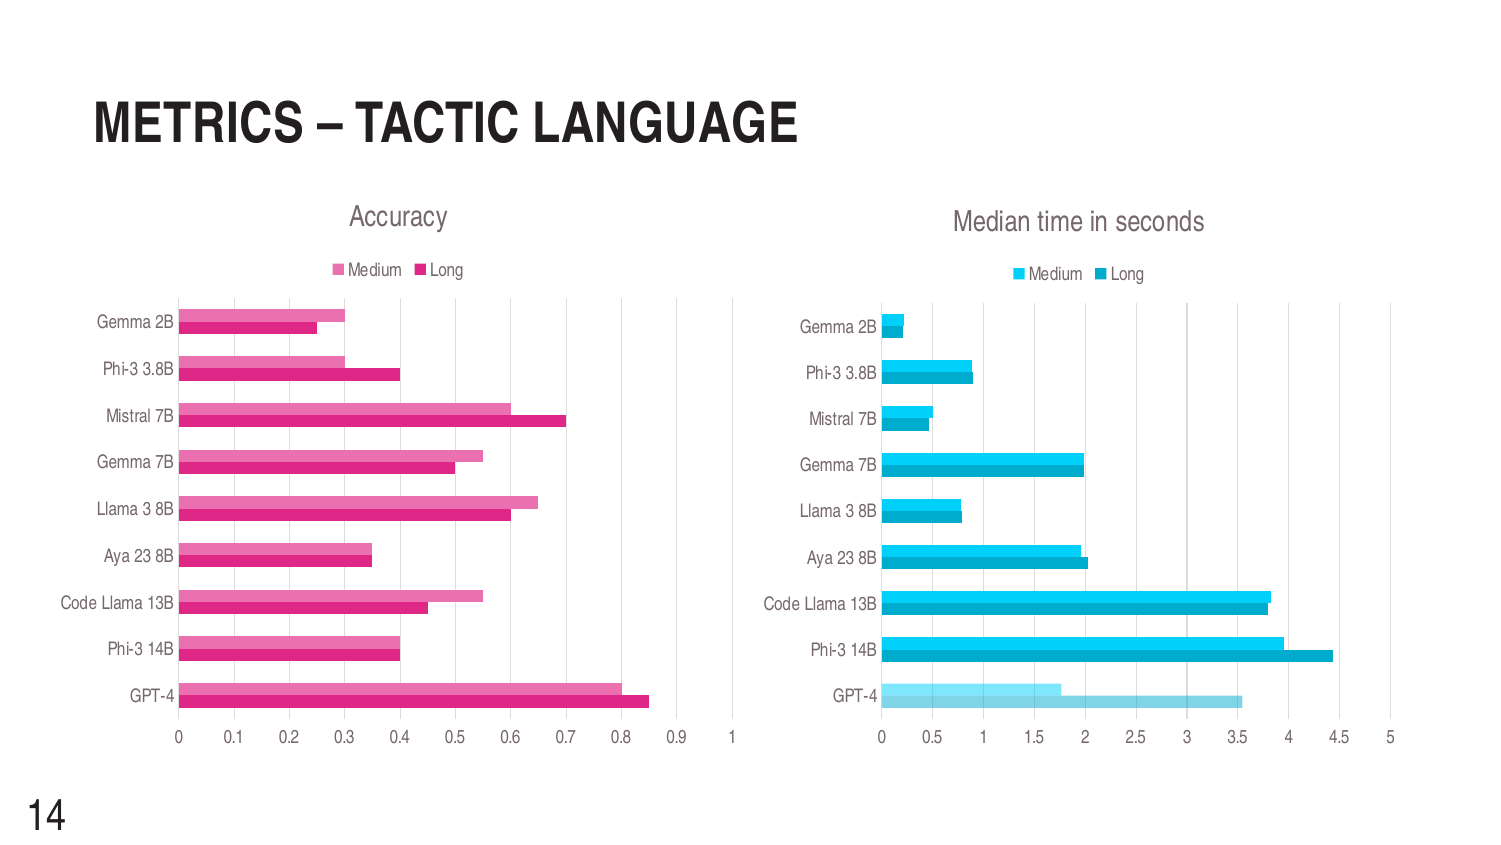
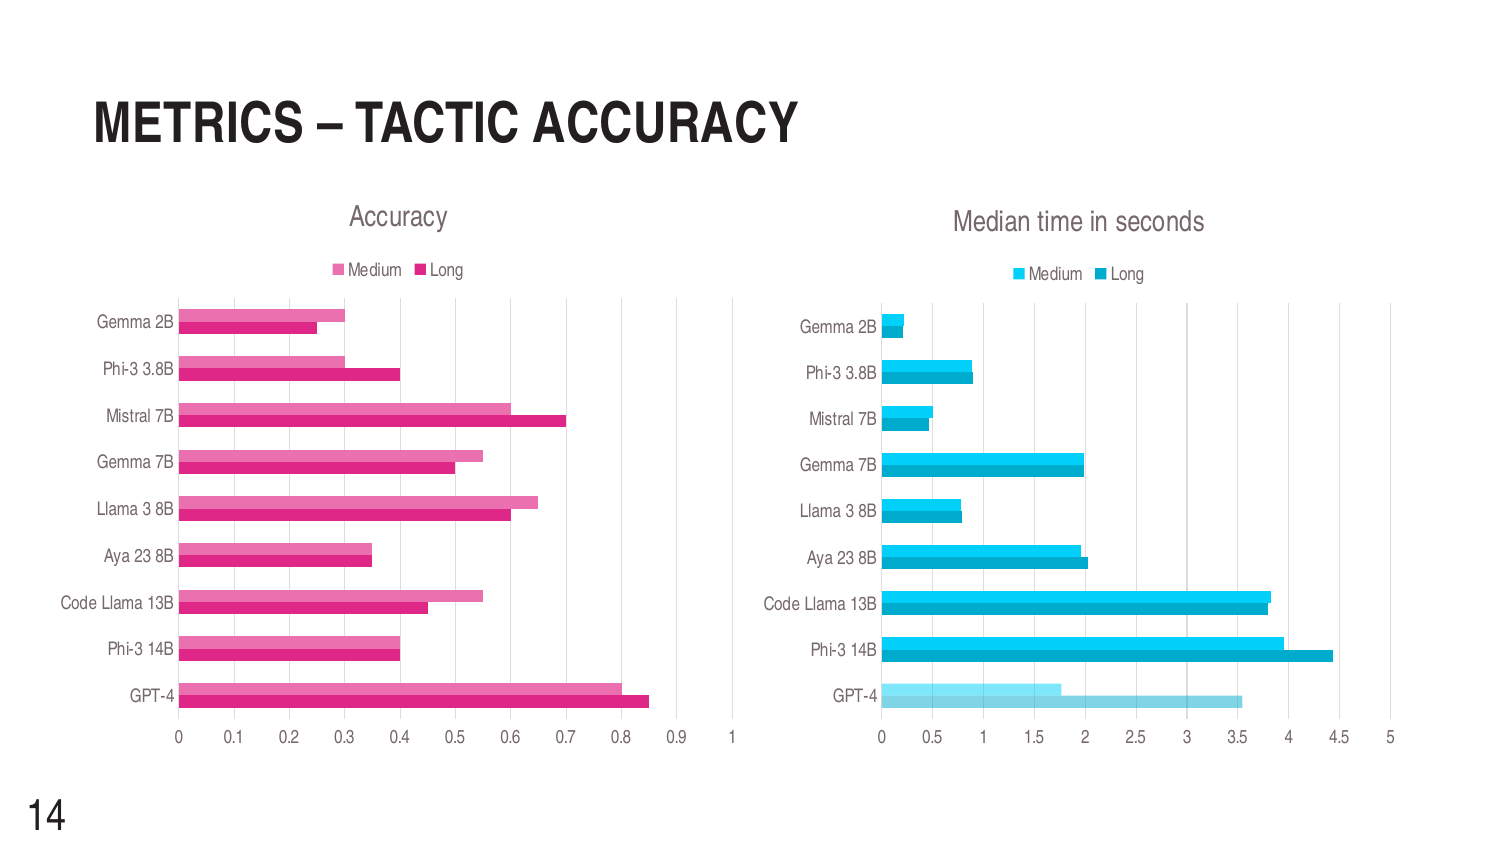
TACTIC LANGUAGE: LANGUAGE -> ACCURACY
